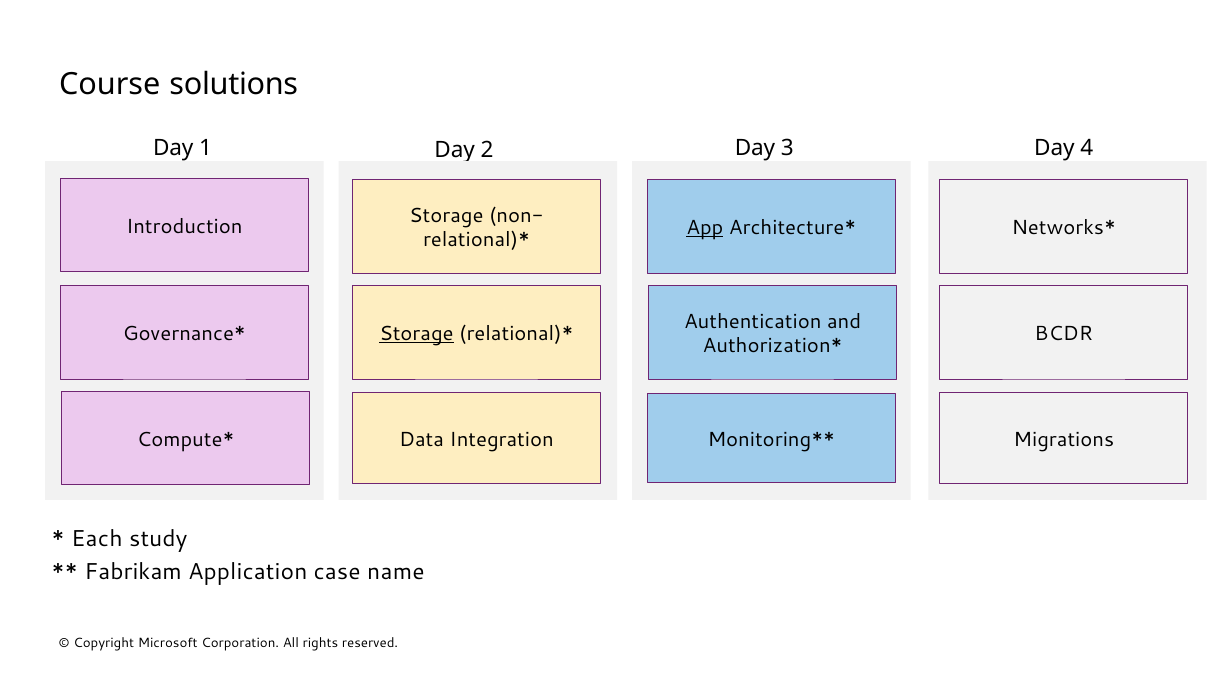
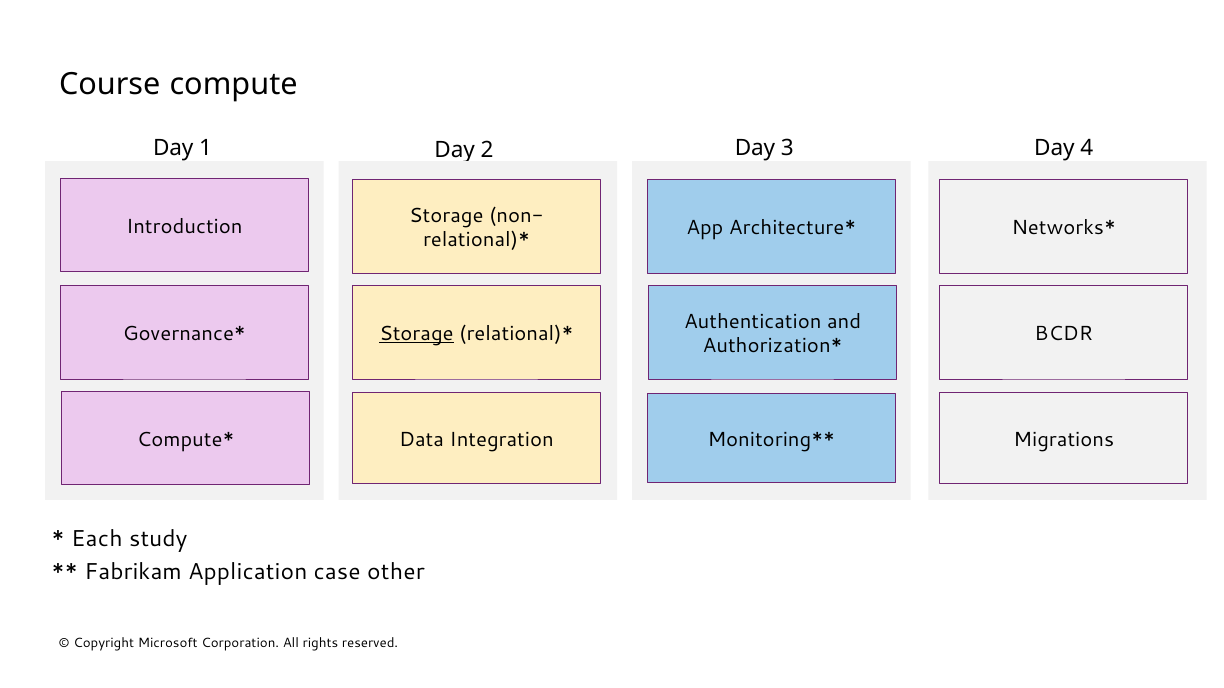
solutions: solutions -> compute
App underline: present -> none
name: name -> other
